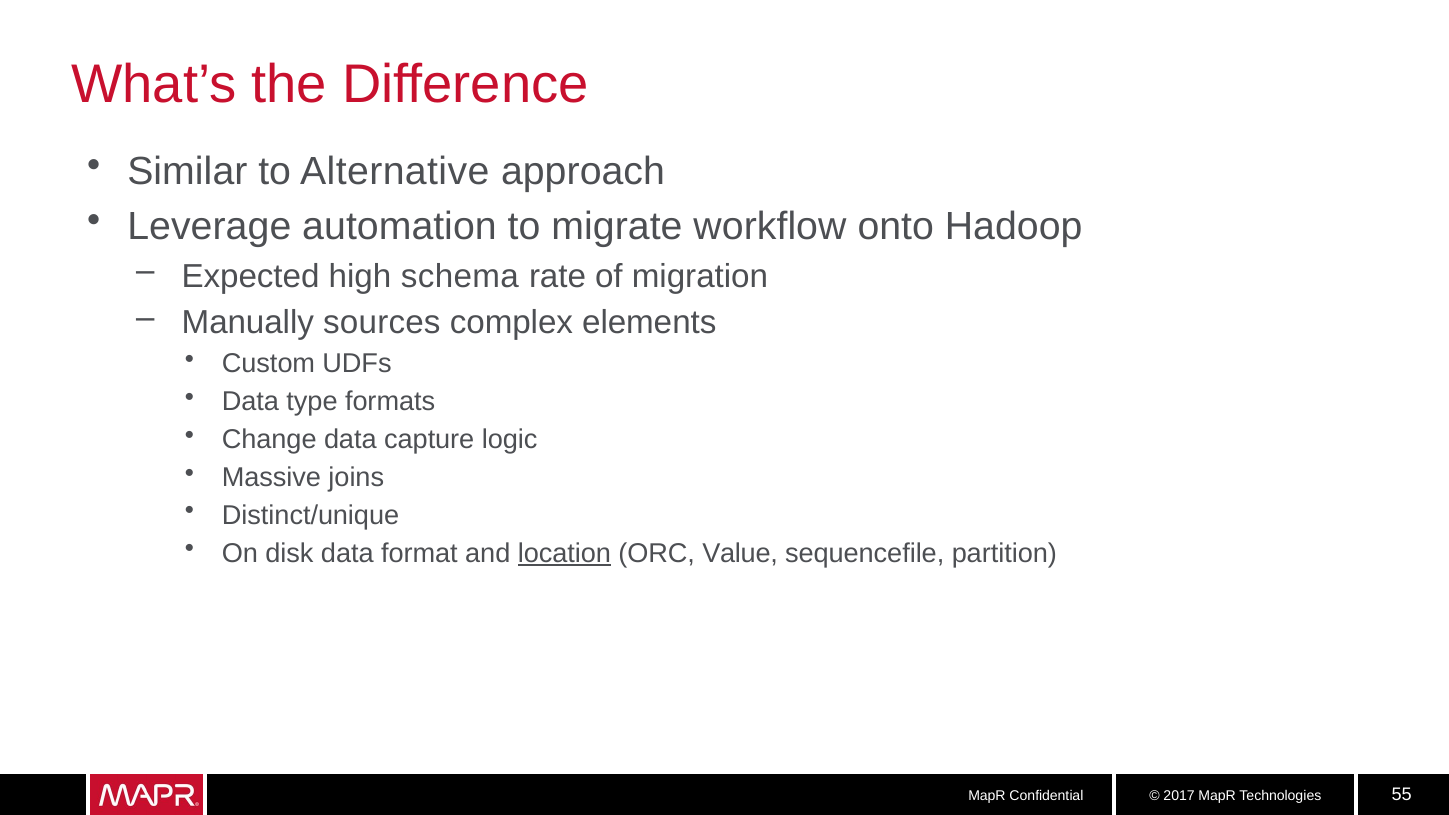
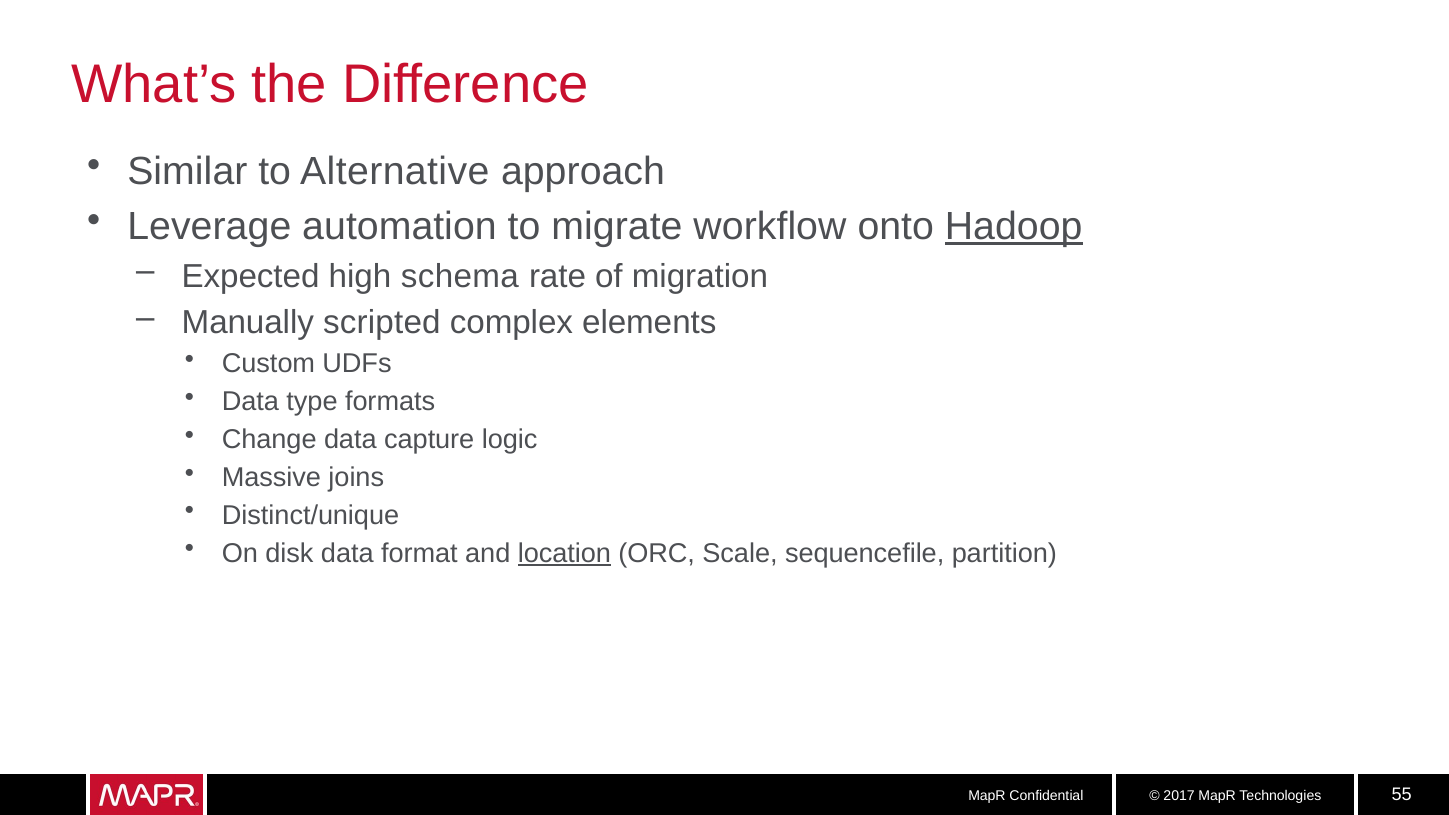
Hadoop underline: none -> present
sources: sources -> scripted
Value: Value -> Scale
